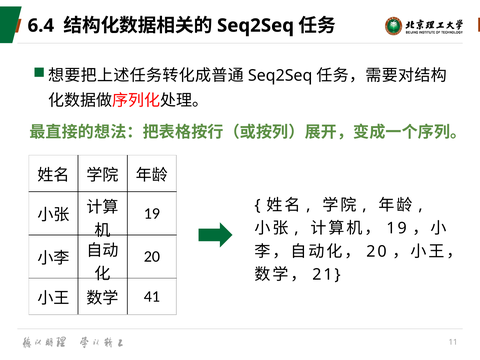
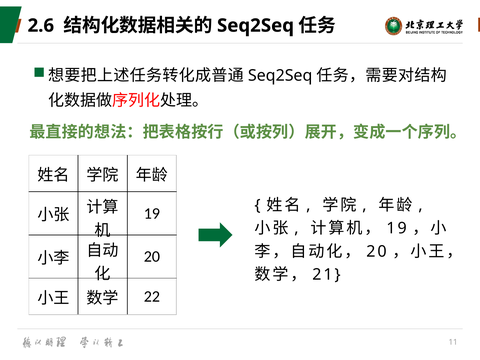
6.4: 6.4 -> 2.6
41: 41 -> 22
